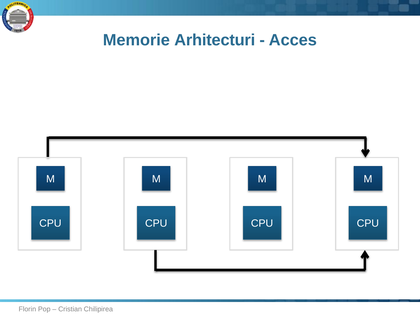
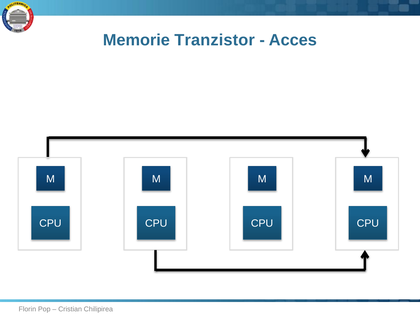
Arhitecturi: Arhitecturi -> Tranzistor
